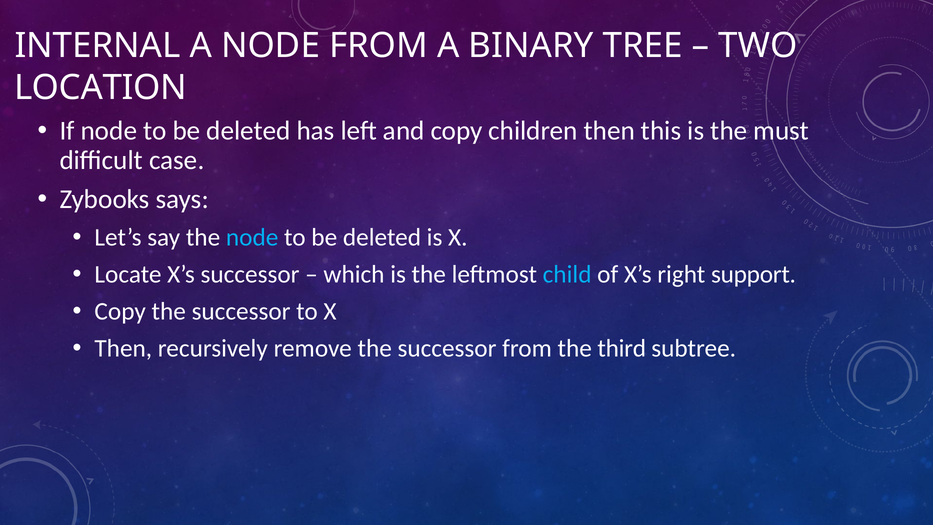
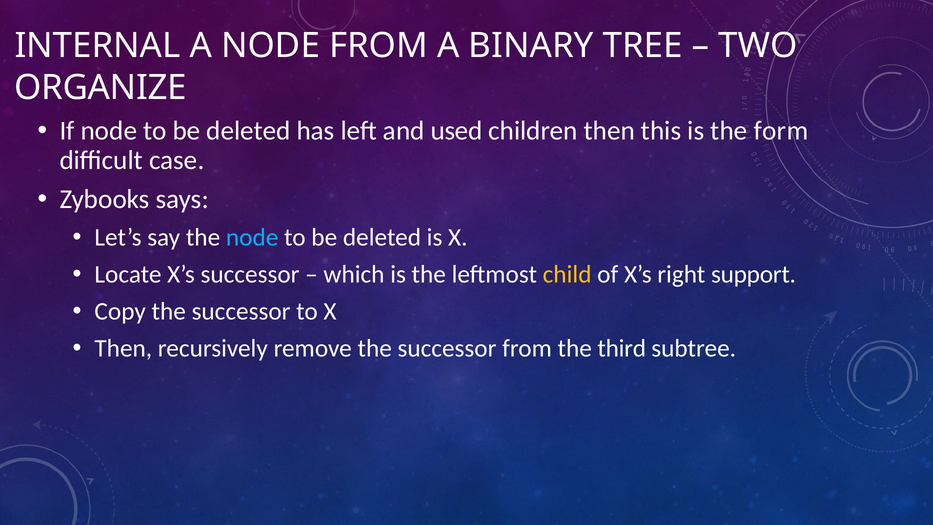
LOCATION: LOCATION -> ORGANIZE
and copy: copy -> used
must: must -> form
child colour: light blue -> yellow
